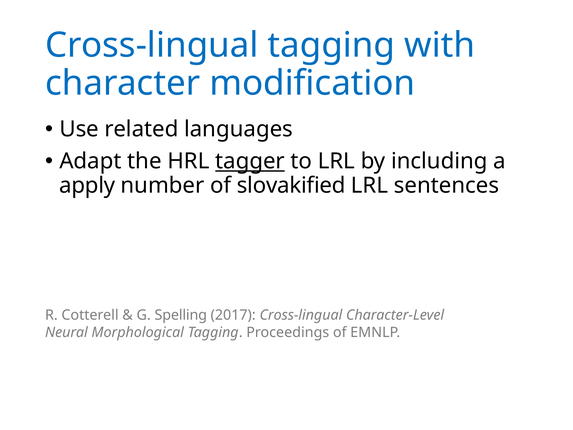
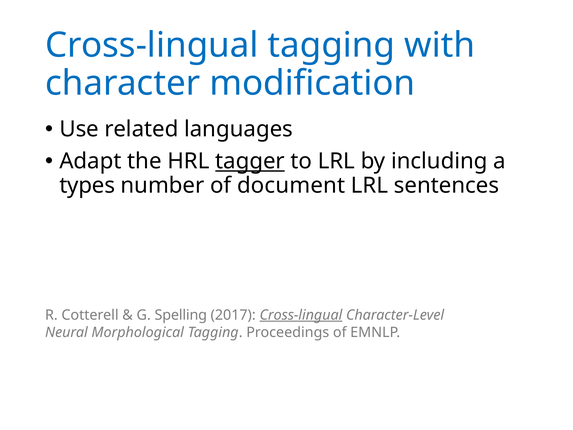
apply: apply -> types
slovakified: slovakified -> document
Cross-lingual at (301, 315) underline: none -> present
